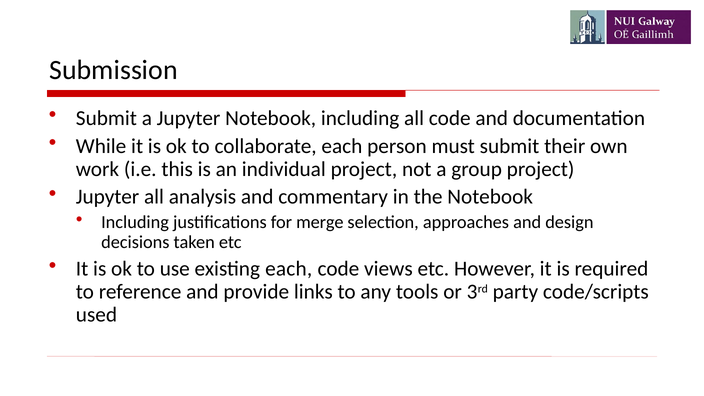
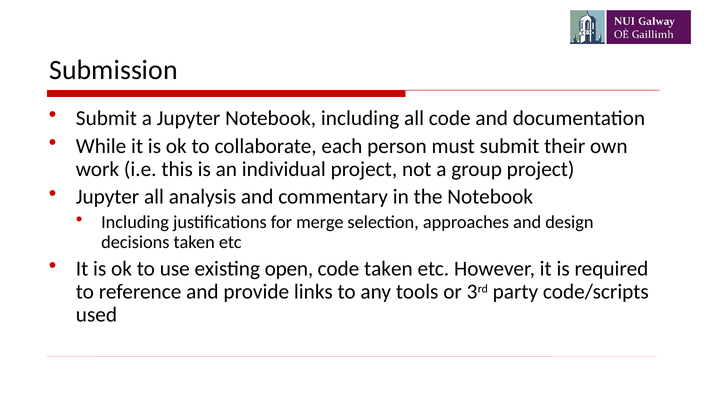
existing each: each -> open
code views: views -> taken
